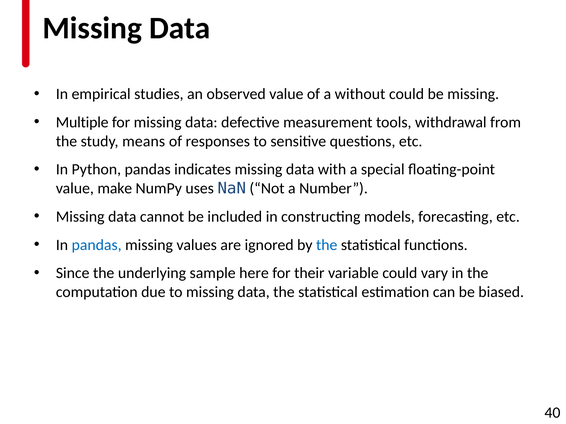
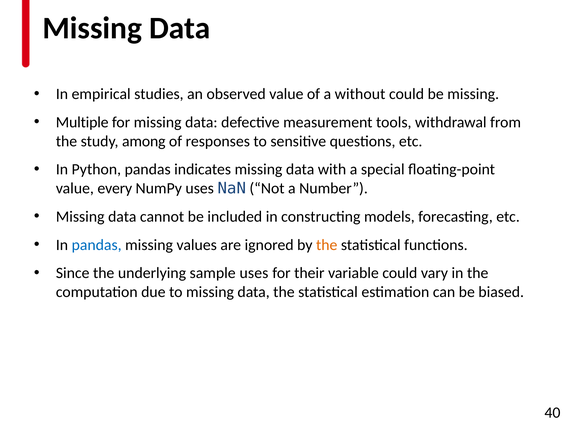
means: means -> among
make: make -> every
the at (327, 245) colour: blue -> orange
sample here: here -> uses
